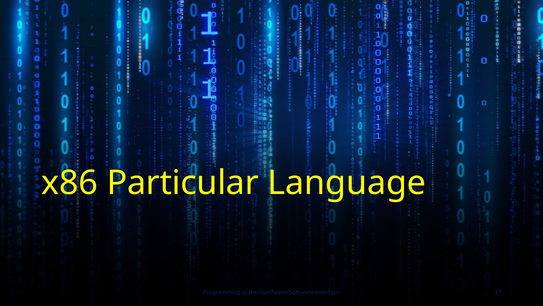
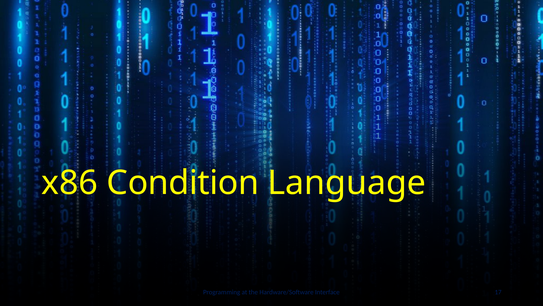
Particular: Particular -> Condition
